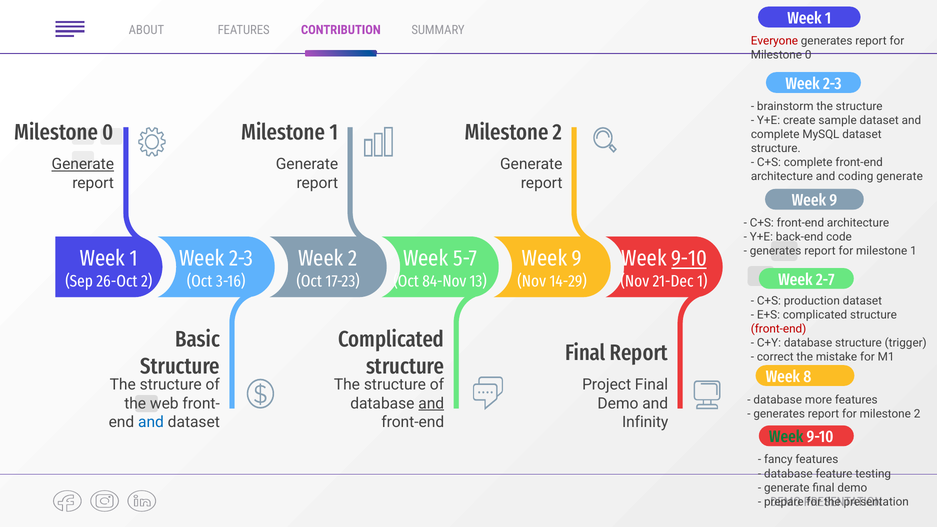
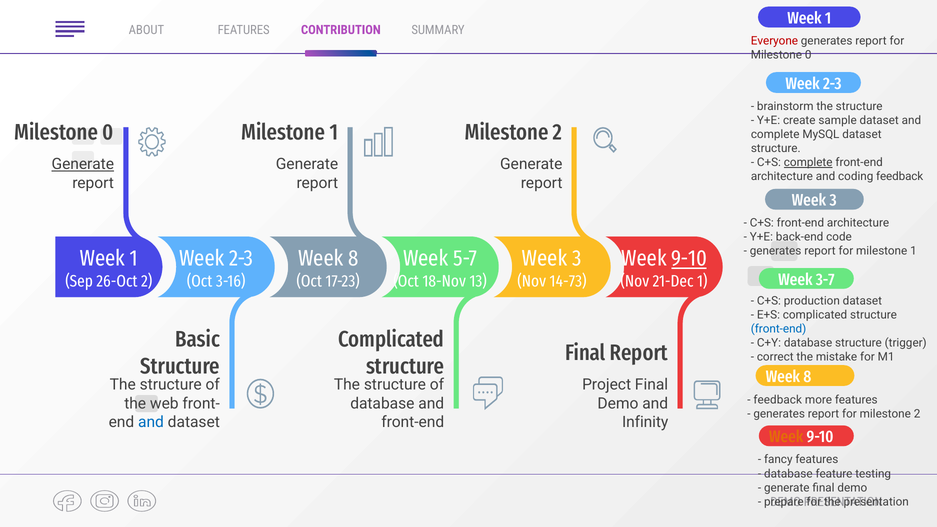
complete at (808, 163) underline: none -> present
coding generate: generate -> feedback
9 at (833, 200): 9 -> 3
2 at (353, 258): 2 -> 8
9 at (577, 258): 9 -> 3
2-7: 2-7 -> 3-7
84-Nov: 84-Nov -> 18-Nov
14-29: 14-29 -> 14-73
front-end at (779, 329) colour: red -> blue
database at (778, 400): database -> feedback
and at (431, 404) underline: present -> none
Week at (786, 437) colour: green -> orange
